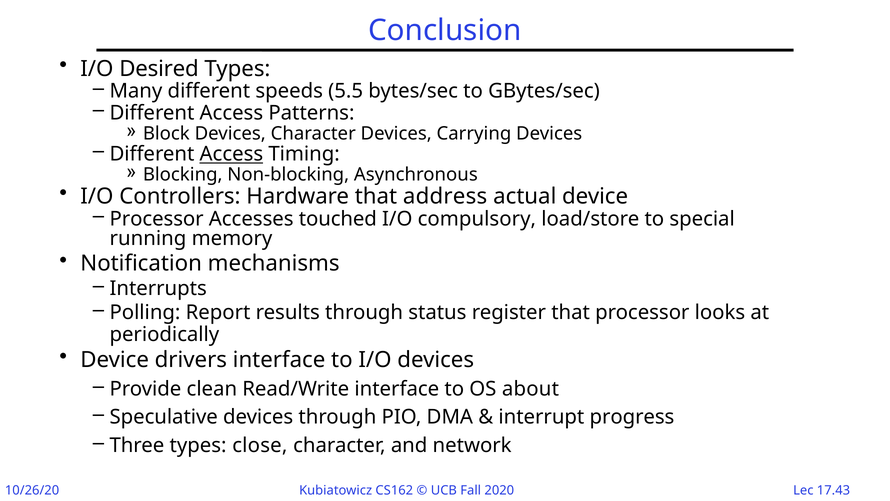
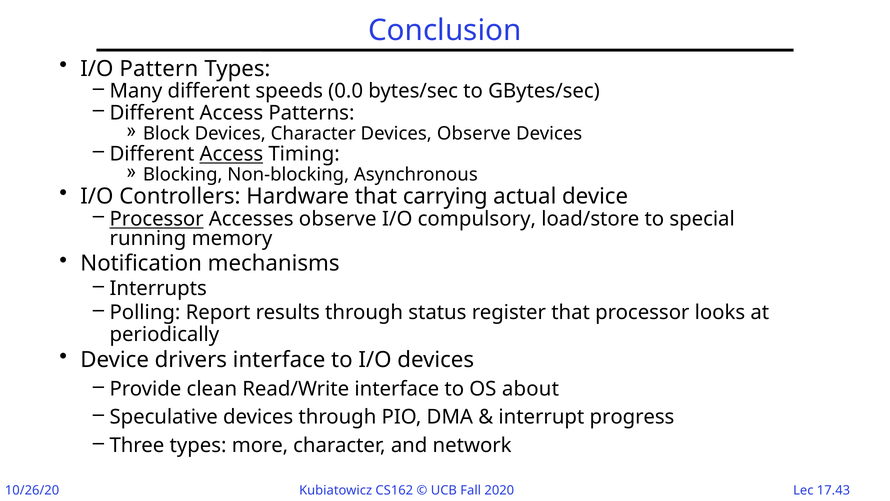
Desired: Desired -> Pattern
5.5: 5.5 -> 0.0
Devices Carrying: Carrying -> Observe
address: address -> carrying
Processor at (157, 219) underline: none -> present
Accesses touched: touched -> observe
close: close -> more
